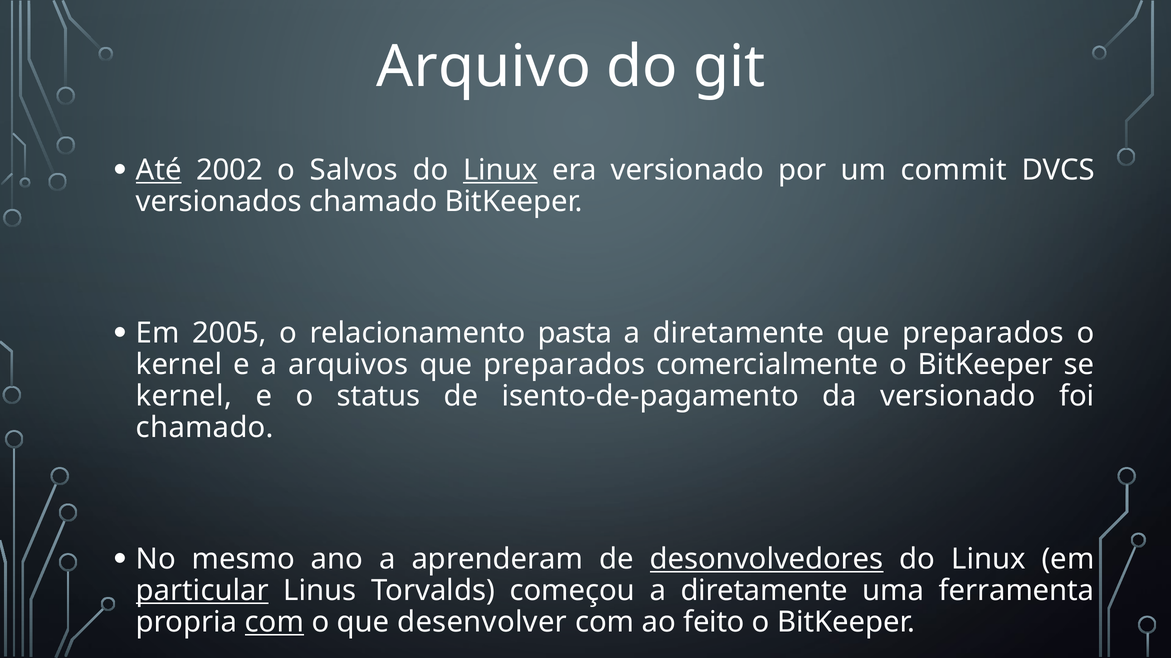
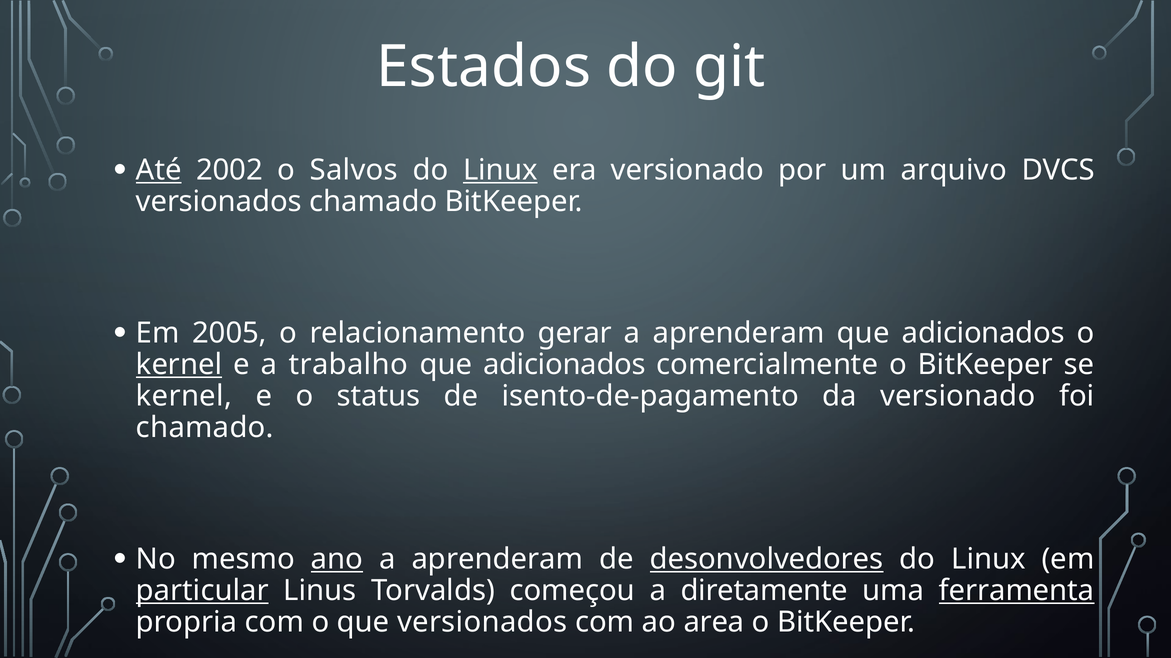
Arquivo: Arquivo -> Estados
commit: commit -> arquivo
pasta: pasta -> gerar
diretamente at (739, 333): diretamente -> aprenderam
preparados at (983, 333): preparados -> adicionados
kernel at (179, 365) underline: none -> present
arquivos: arquivos -> trabalho
preparados at (564, 365): preparados -> adicionados
ano underline: none -> present
ferramenta underline: none -> present
com at (274, 623) underline: present -> none
que desenvolver: desenvolver -> versionados
feito: feito -> area
